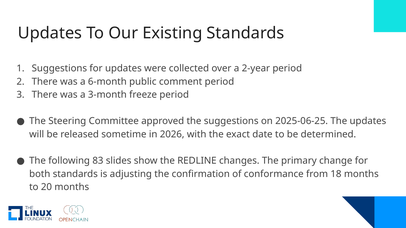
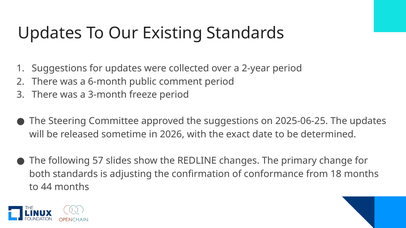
83: 83 -> 57
20: 20 -> 44
